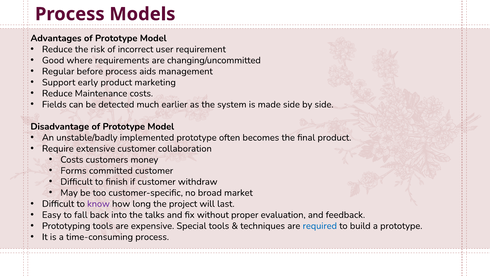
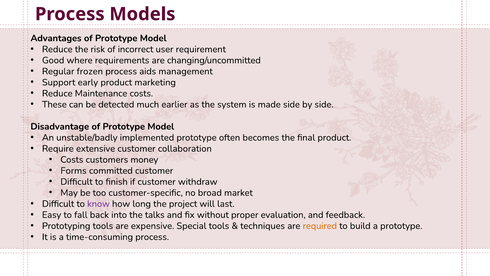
before: before -> frozen
Fields: Fields -> These
required colour: blue -> orange
